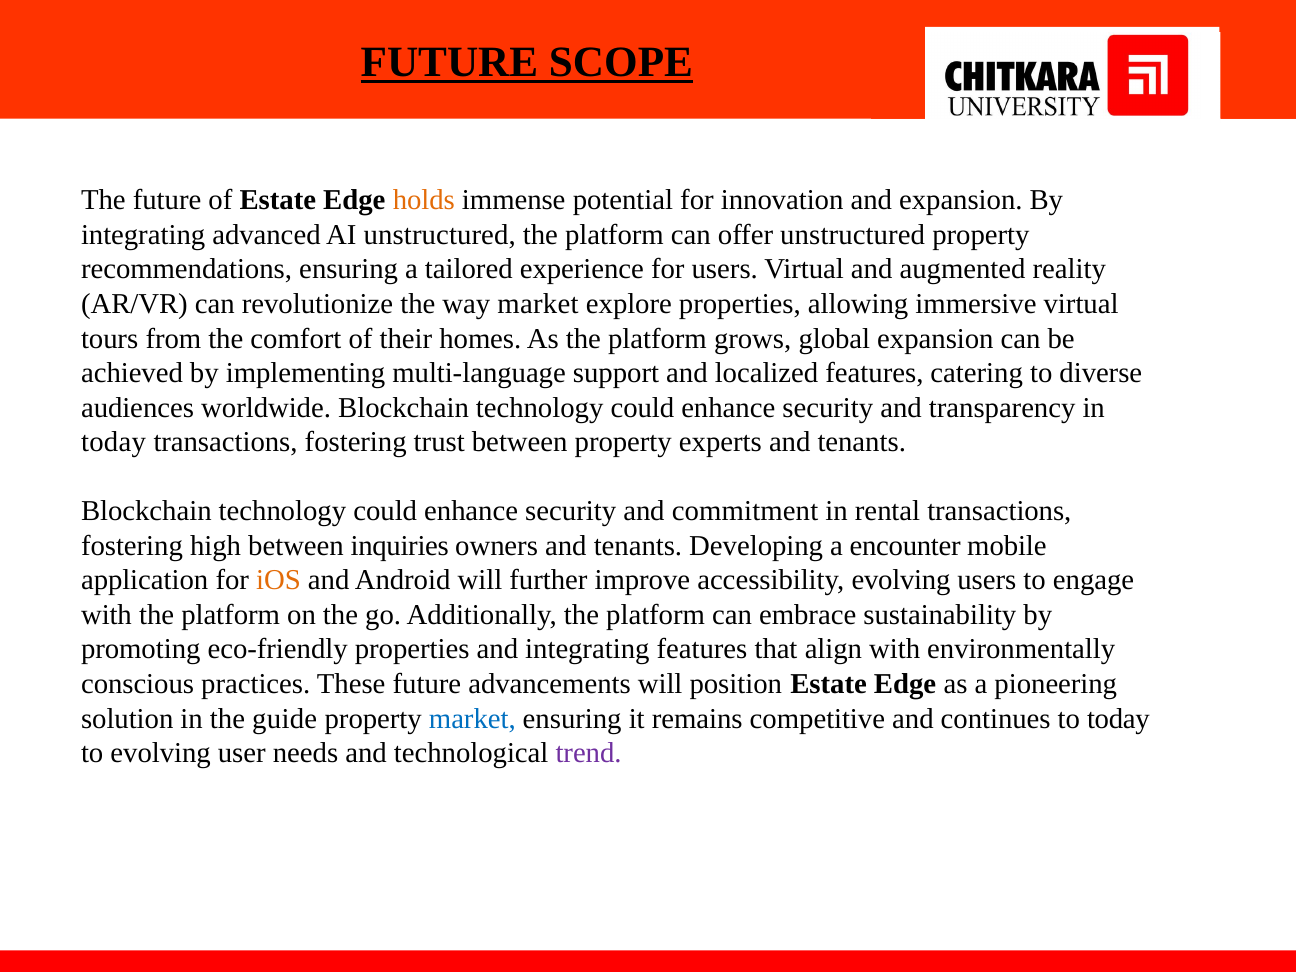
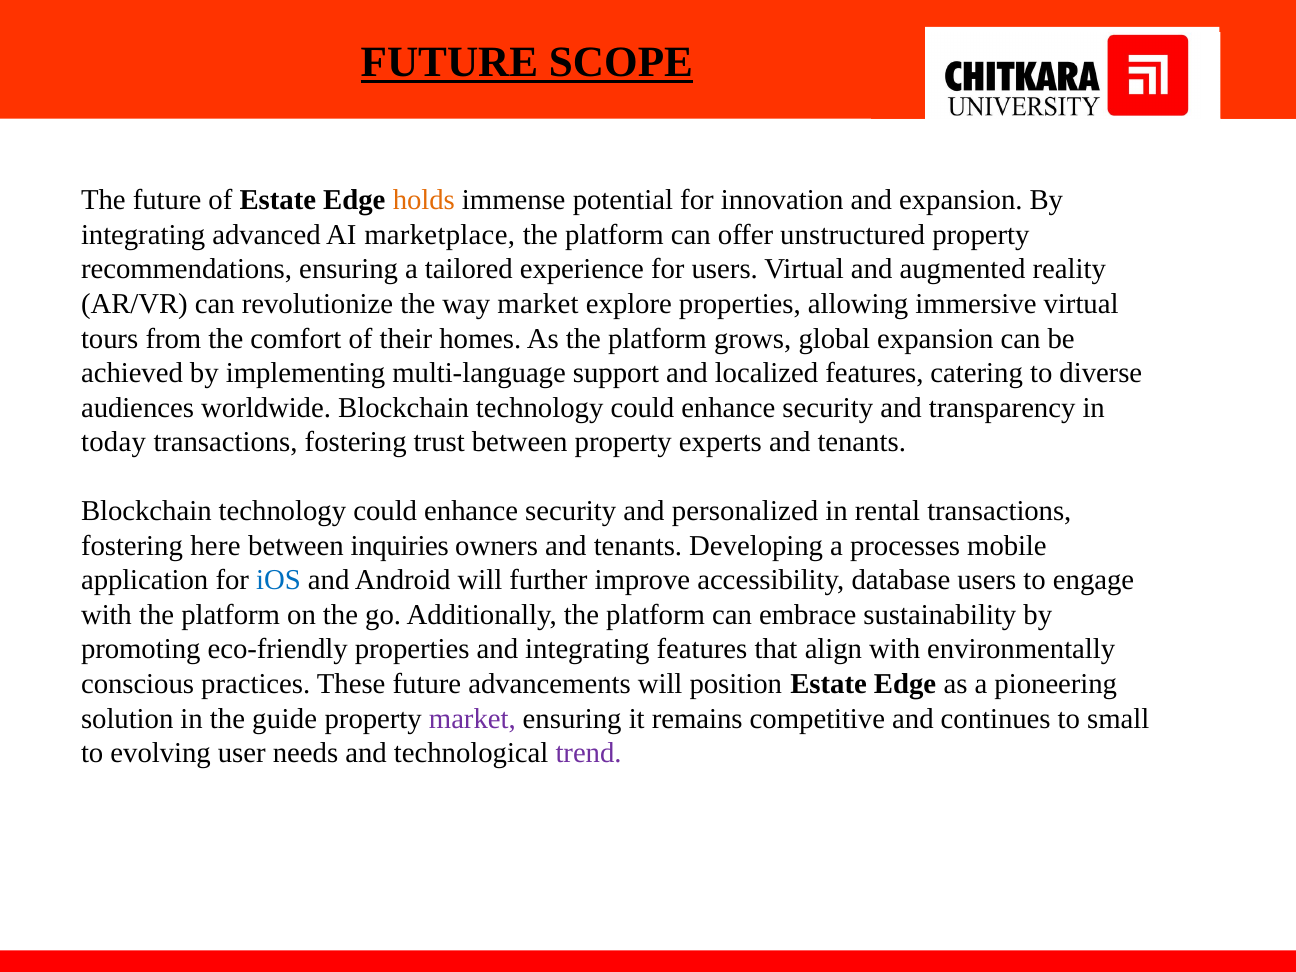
AI unstructured: unstructured -> marketplace
commitment: commitment -> personalized
high: high -> here
encounter: encounter -> processes
iOS colour: orange -> blue
accessibility evolving: evolving -> database
market at (472, 719) colour: blue -> purple
to today: today -> small
